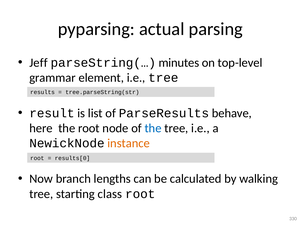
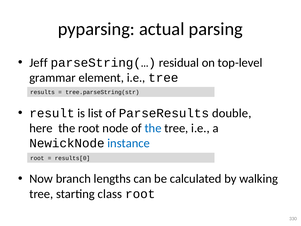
minutes: minutes -> residual
behave: behave -> double
instance colour: orange -> blue
